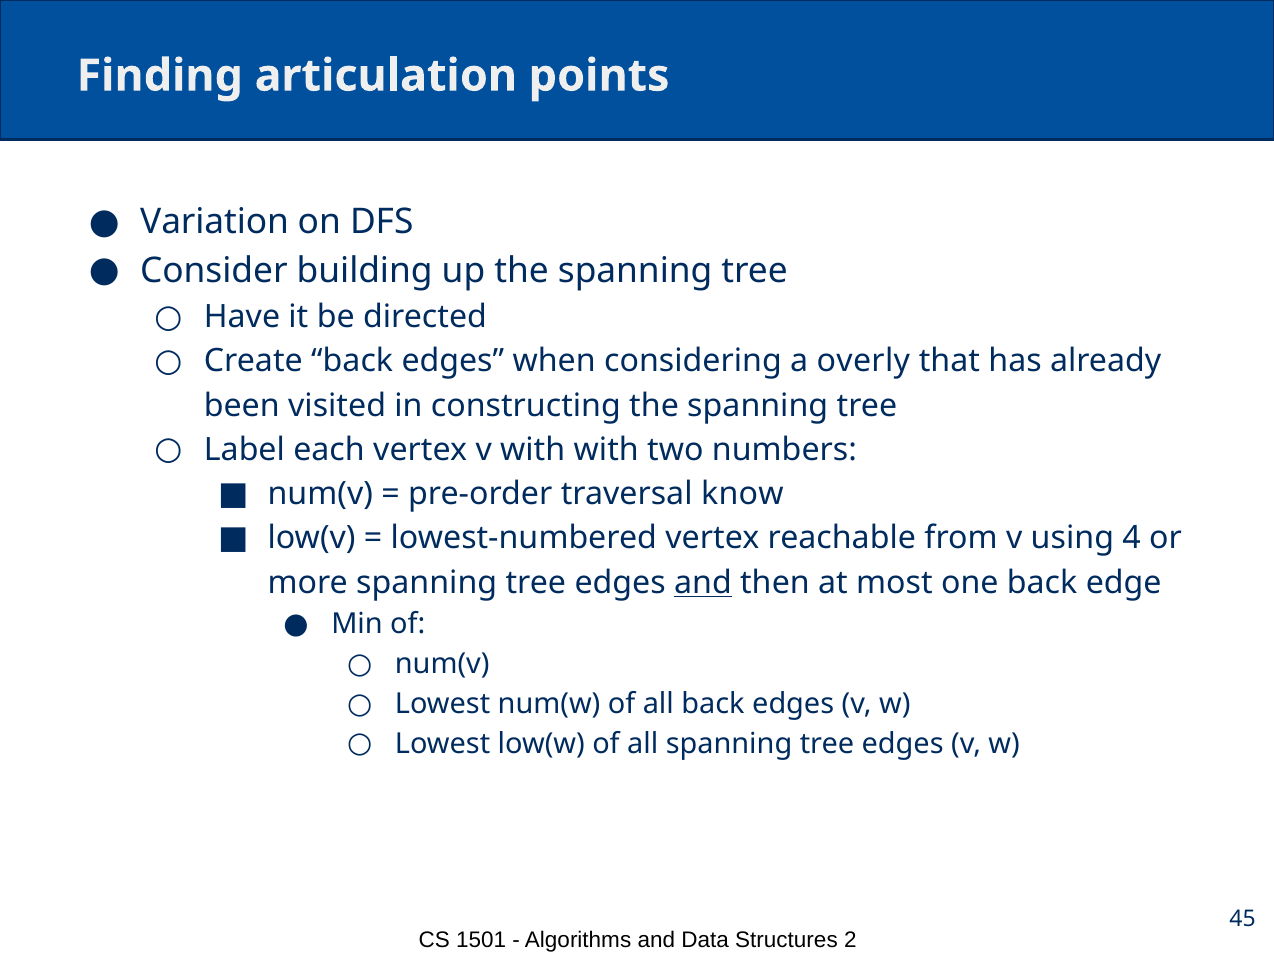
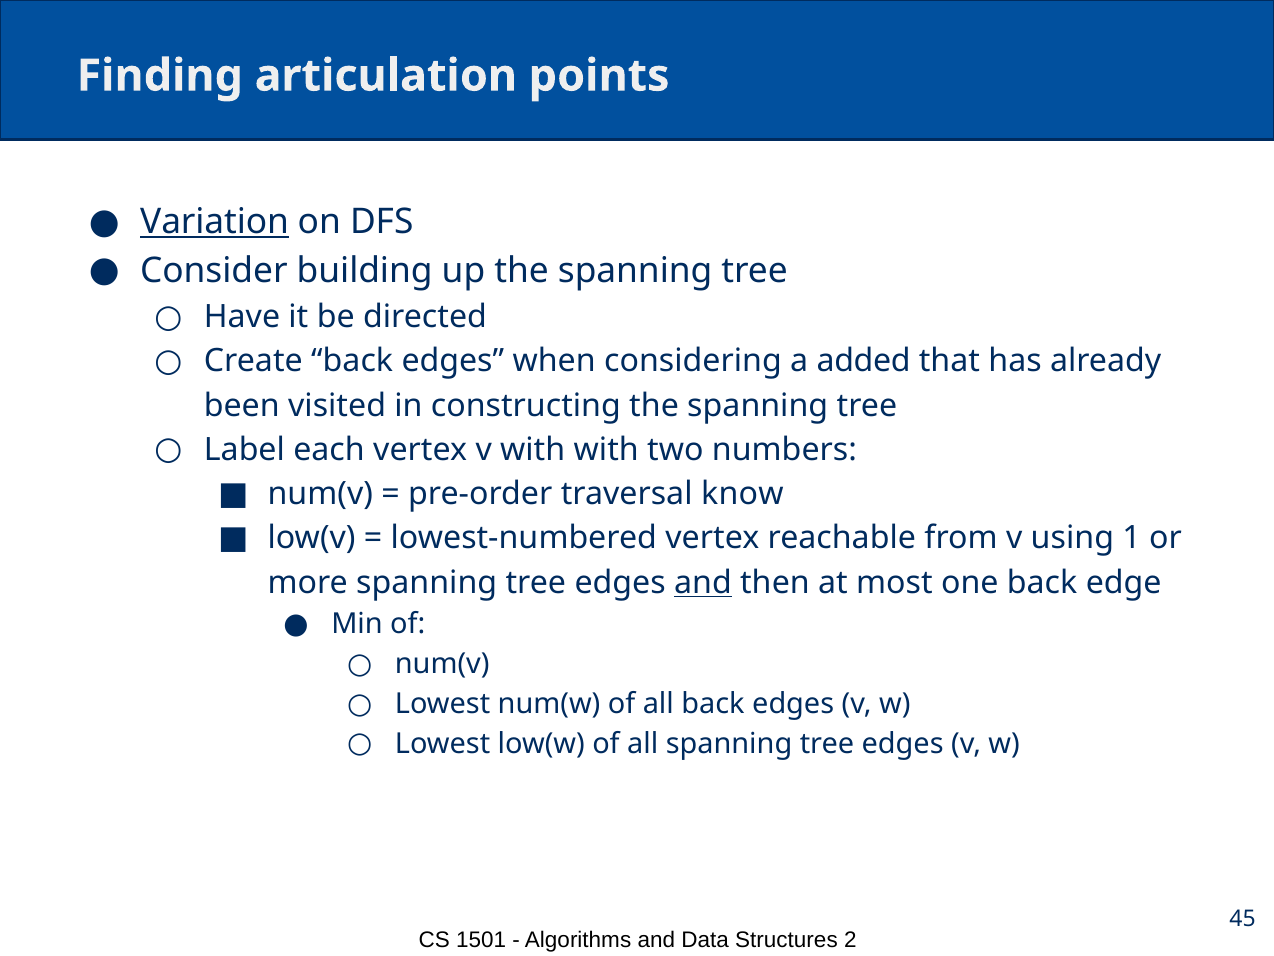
Variation underline: none -> present
overly: overly -> added
4: 4 -> 1
